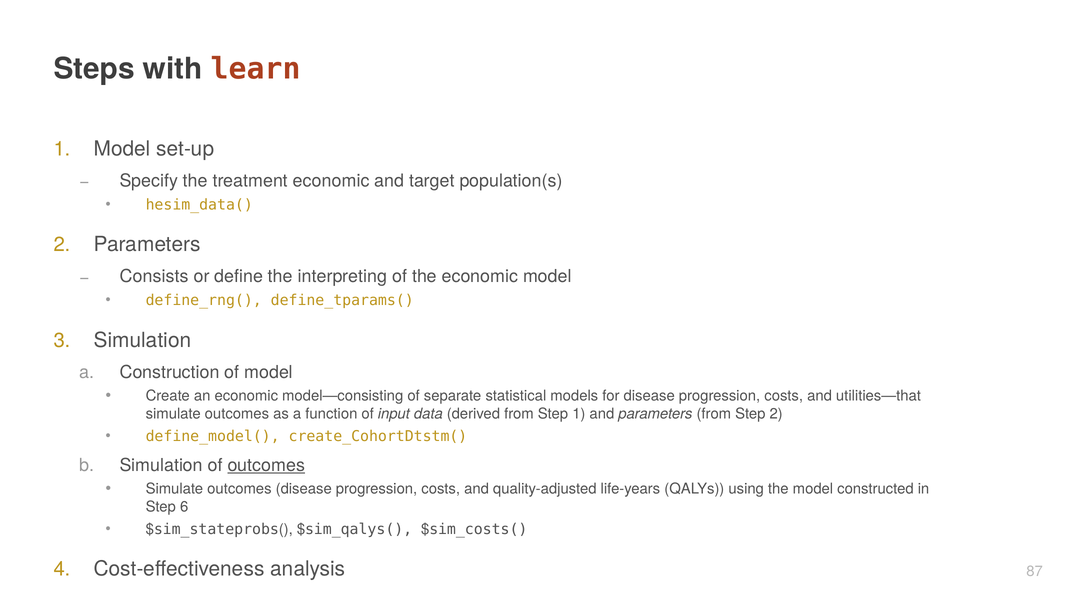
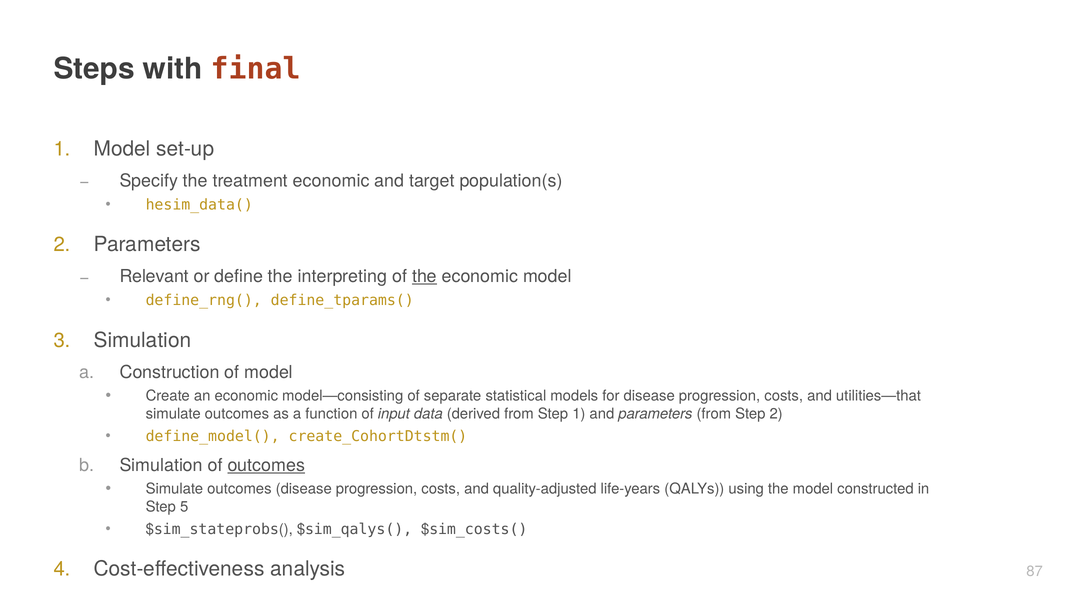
learn: learn -> final
Consists: Consists -> Relevant
the at (424, 277) underline: none -> present
6: 6 -> 5
